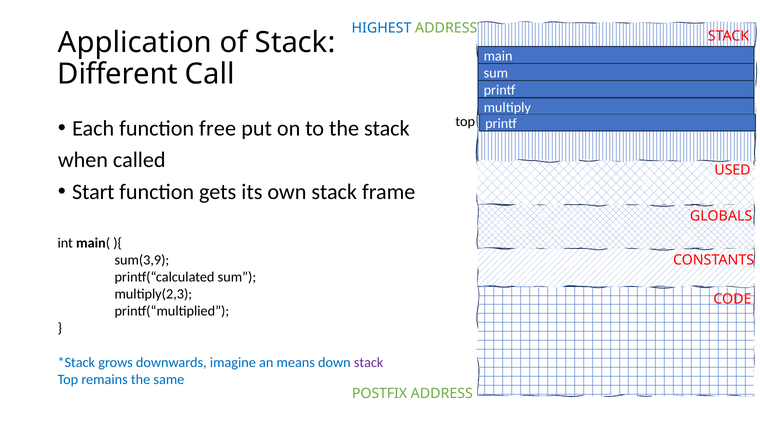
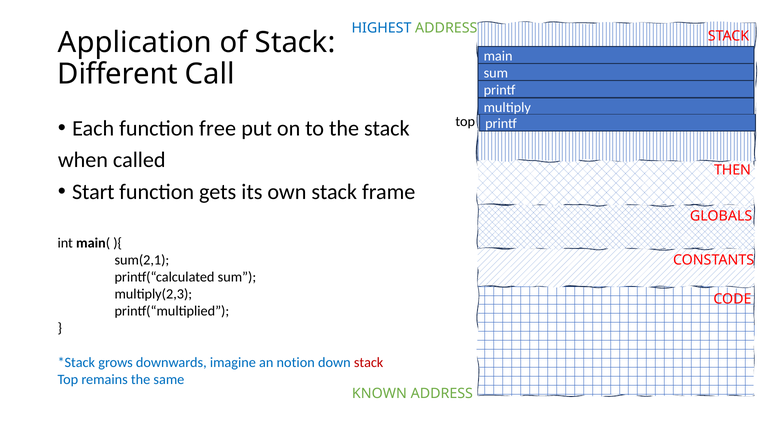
USED: USED -> THEN
sum(3,9: sum(3,9 -> sum(2,1
means: means -> notion
stack at (369, 363) colour: purple -> red
POSTFIX: POSTFIX -> KNOWN
